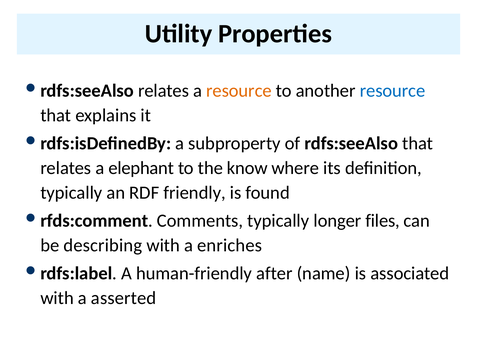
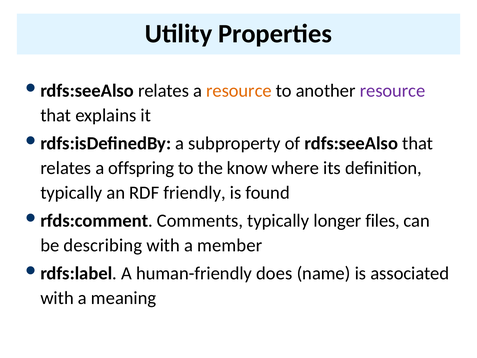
resource at (393, 91) colour: blue -> purple
elephant: elephant -> offspring
enriches: enriches -> member
after: after -> does
asserted: asserted -> meaning
